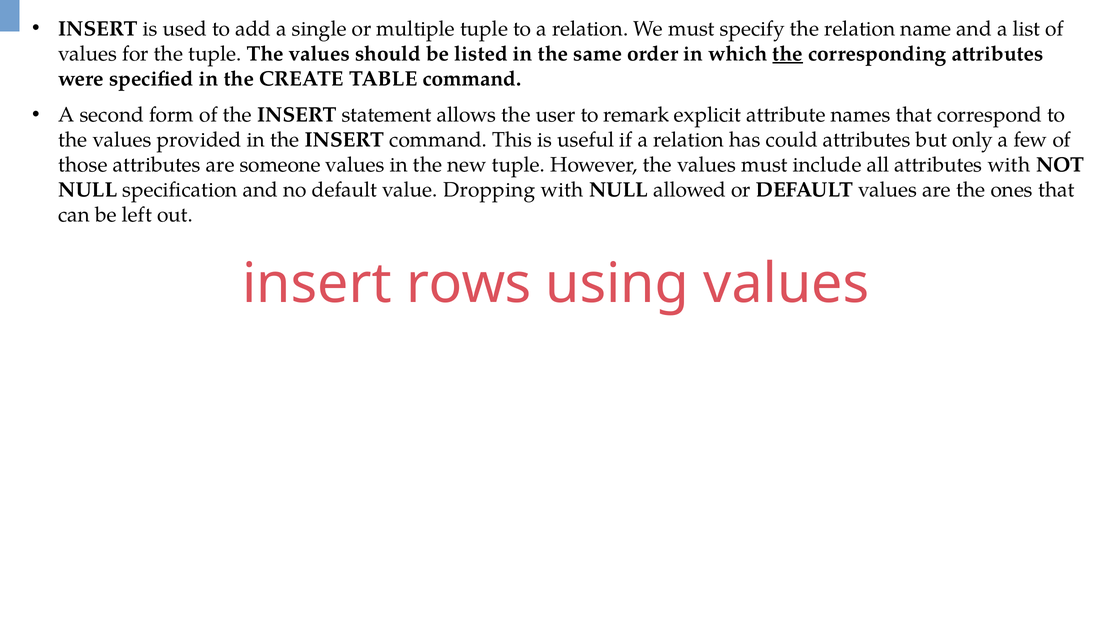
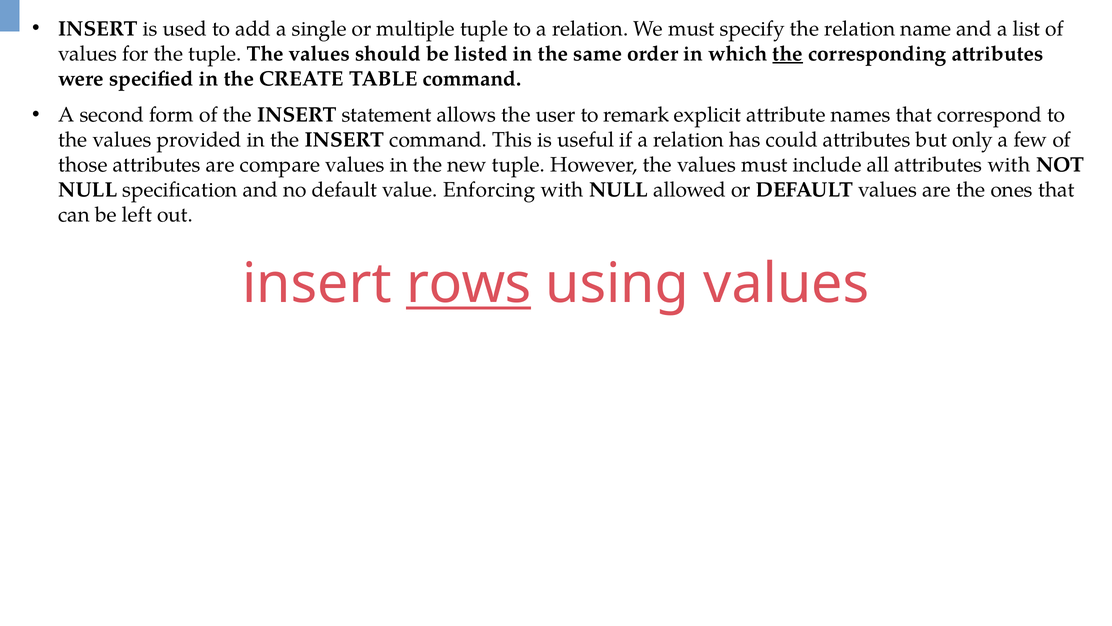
someone: someone -> compare
Dropping: Dropping -> Enforcing
rows underline: none -> present
